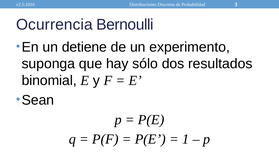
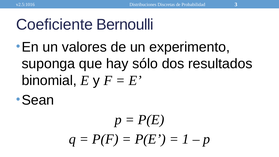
Ocurrencia: Ocurrencia -> Coeficiente
detiene: detiene -> valores
